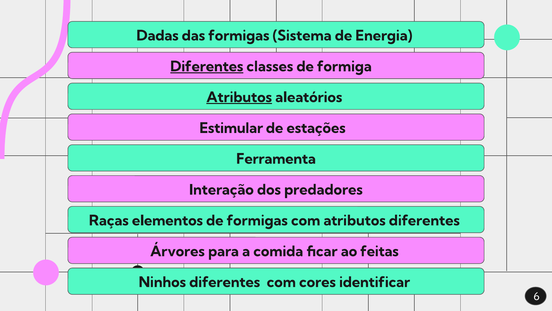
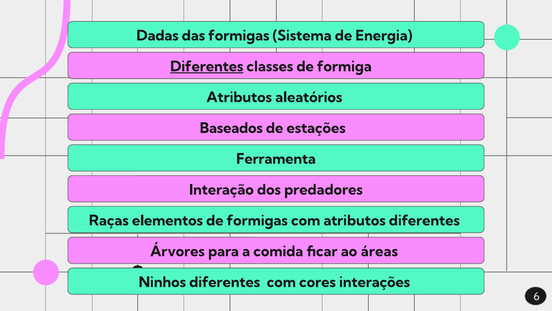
Atributos at (239, 97) underline: present -> none
Estimular: Estimular -> Baseados
feitas: feitas -> áreas
identificar: identificar -> interações
